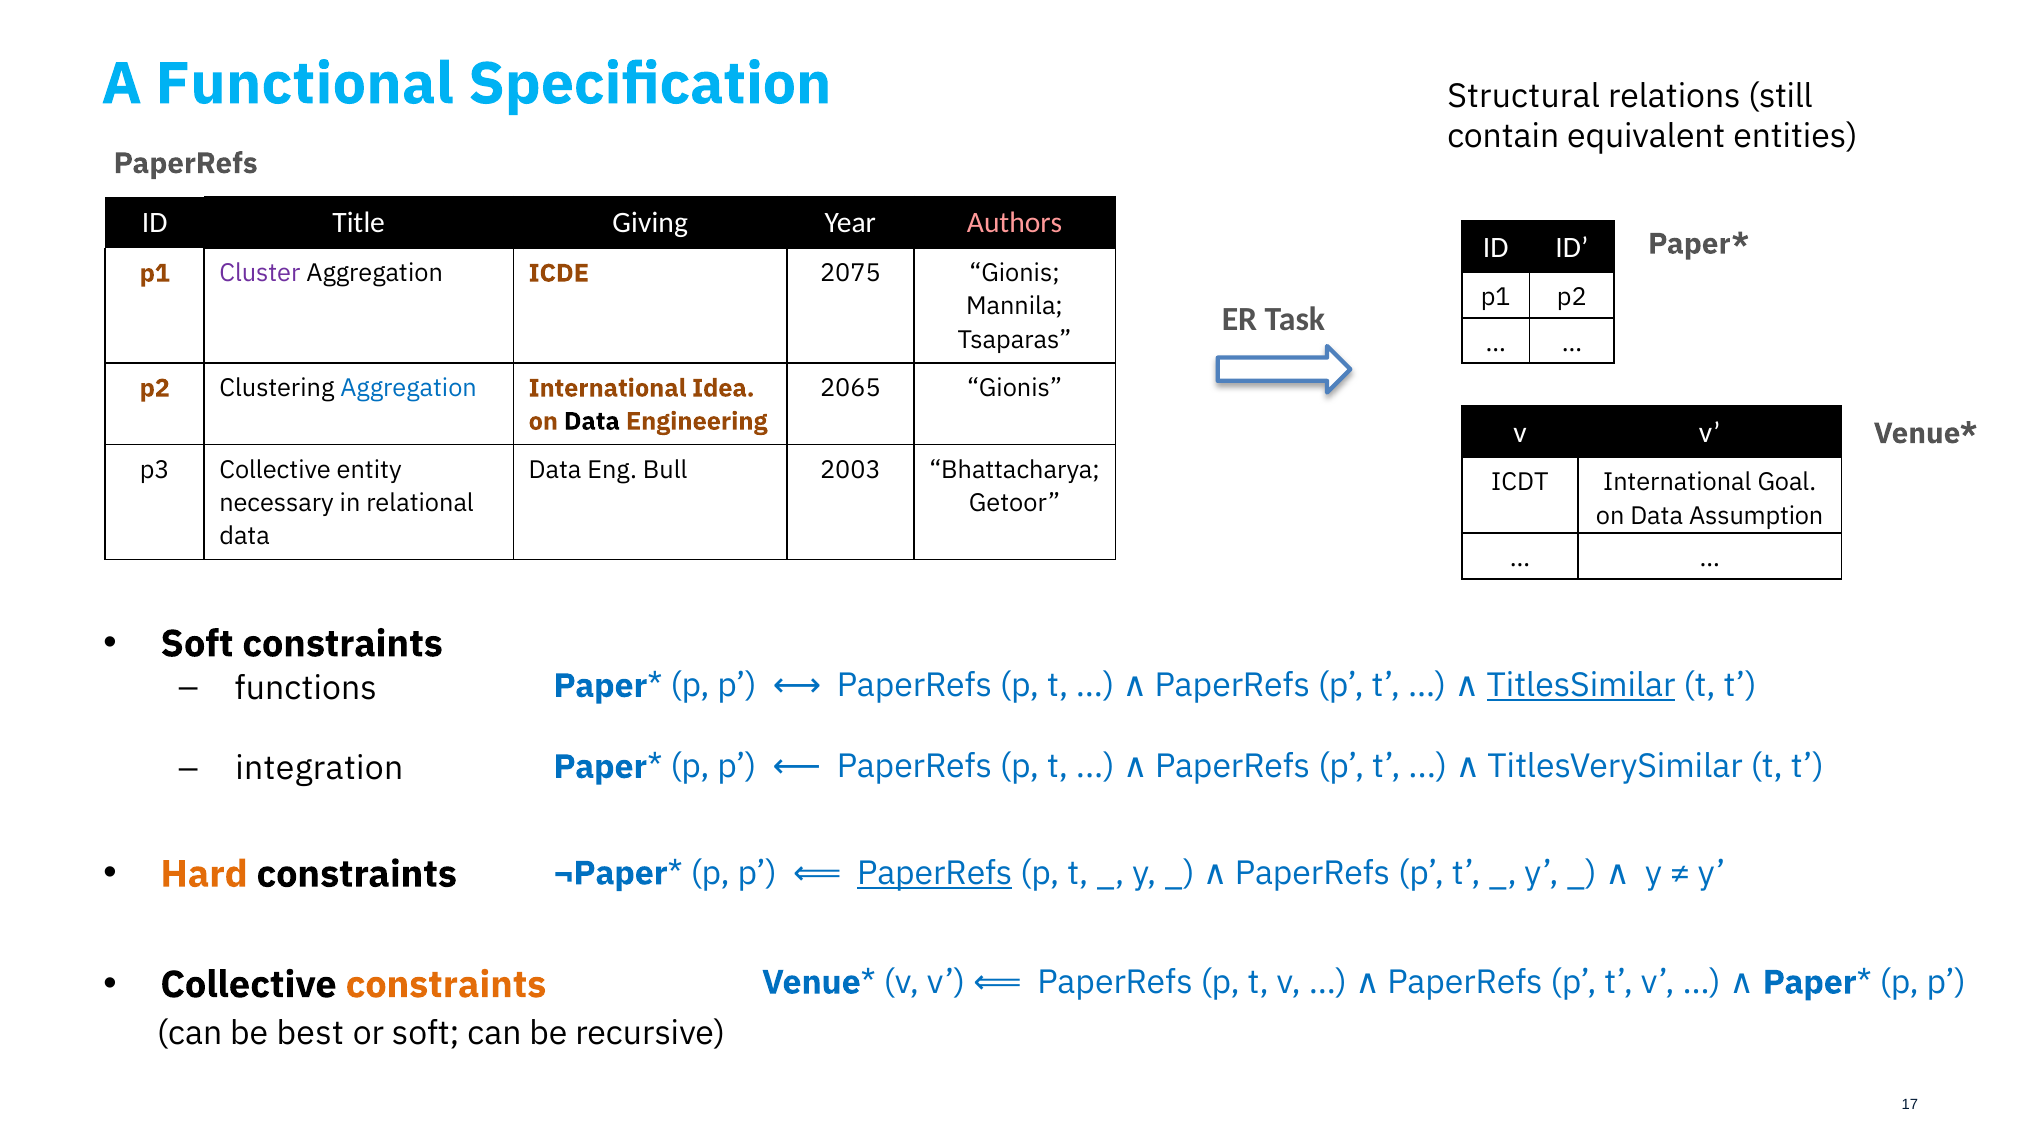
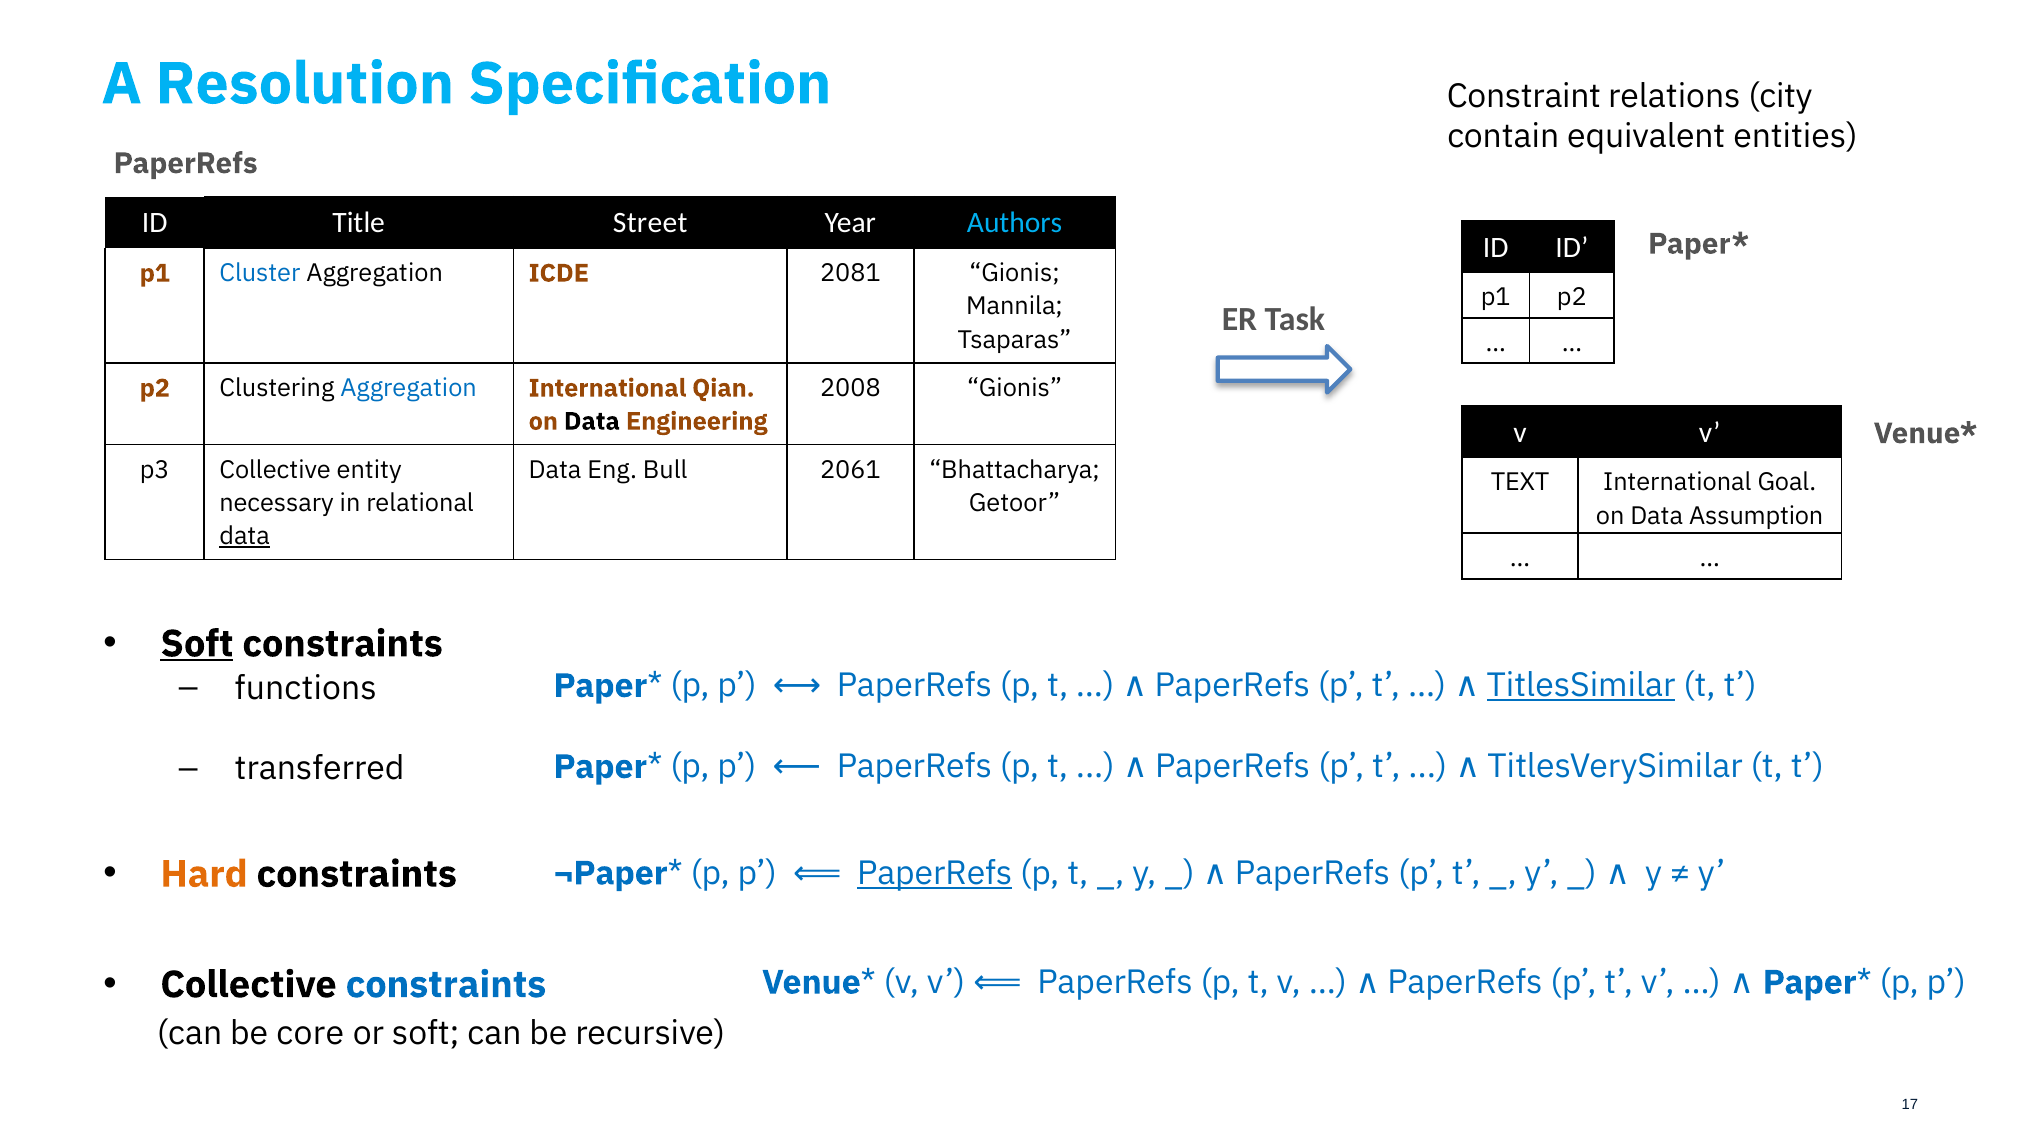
Functional: Functional -> Resolution
Structural: Structural -> Constraint
still: still -> city
Giving: Giving -> Street
Authors colour: pink -> light blue
Cluster colour: purple -> blue
2075: 2075 -> 2081
Idea: Idea -> Qian
2065: 2065 -> 2008
2003: 2003 -> 2061
ICDT: ICDT -> TEXT
data at (245, 536) underline: none -> present
Soft at (197, 644) underline: none -> present
integration: integration -> transferred
constraints at (446, 985) colour: orange -> blue
best: best -> core
